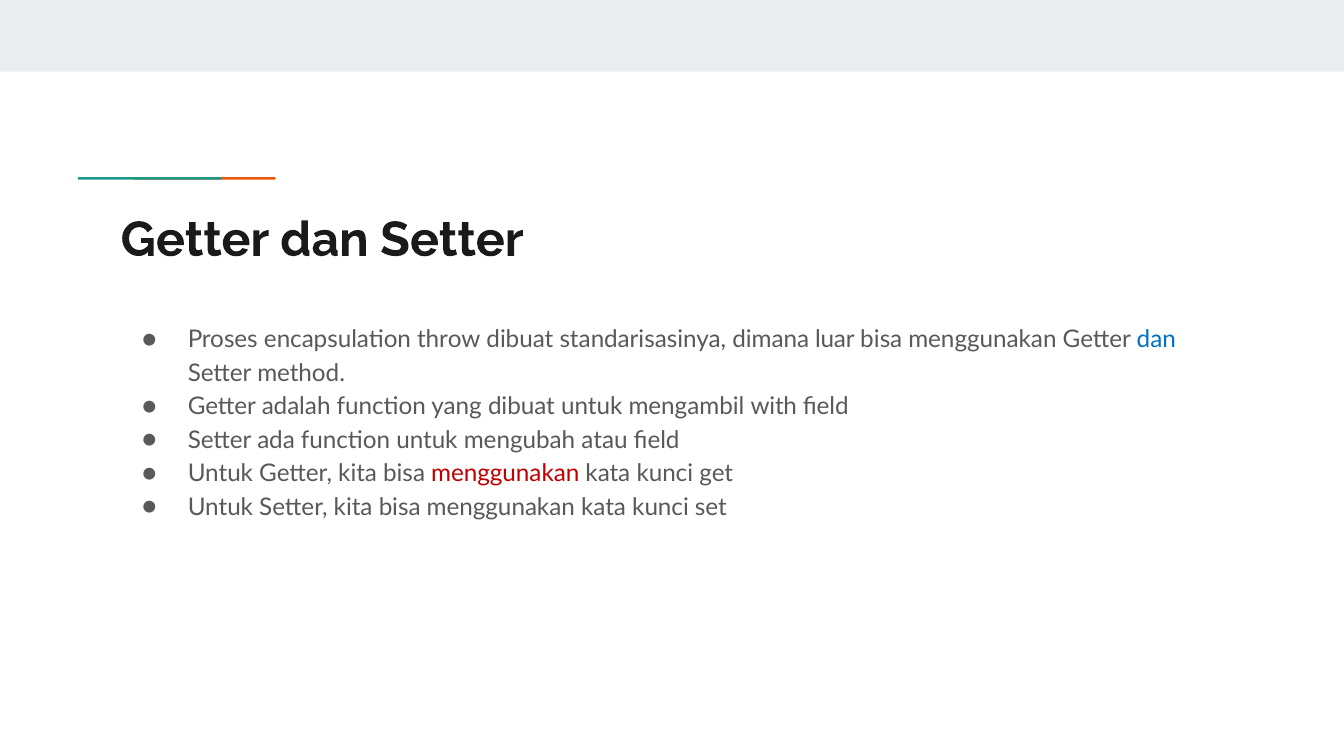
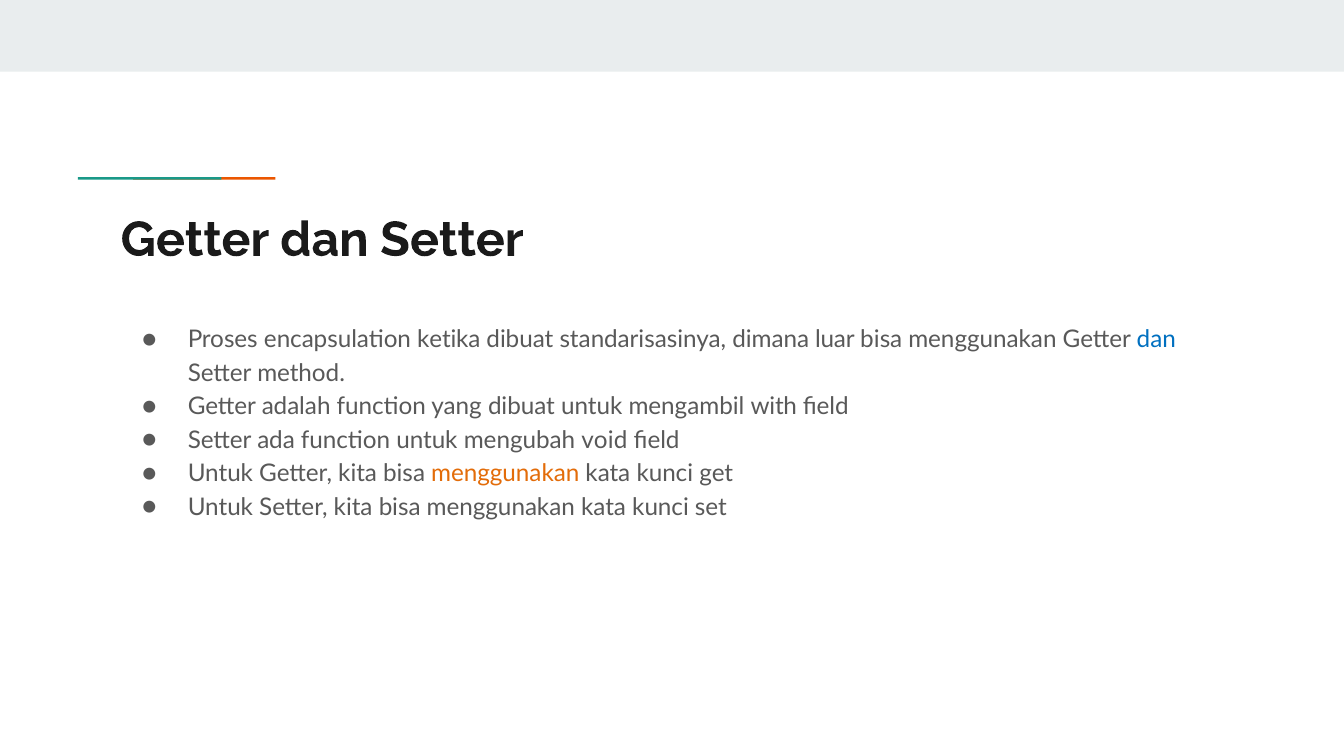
throw: throw -> ketika
atau: atau -> void
menggunakan at (505, 474) colour: red -> orange
